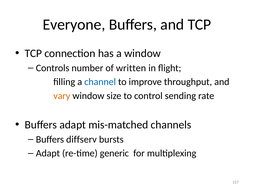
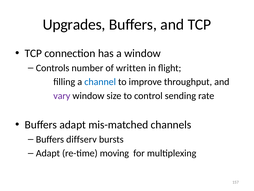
Everyone: Everyone -> Upgrades
vary colour: orange -> purple
generic: generic -> moving
